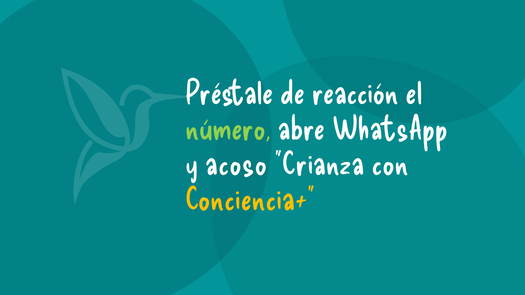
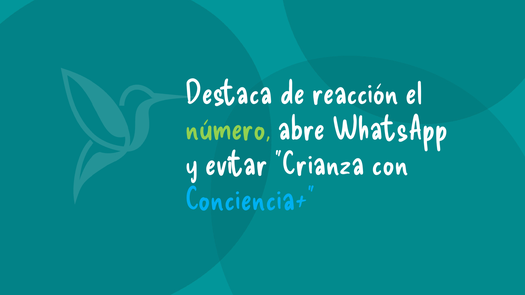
Préstale: Préstale -> Destaca
acoso: acoso -> evitar
Conciencia+ colour: yellow -> light blue
